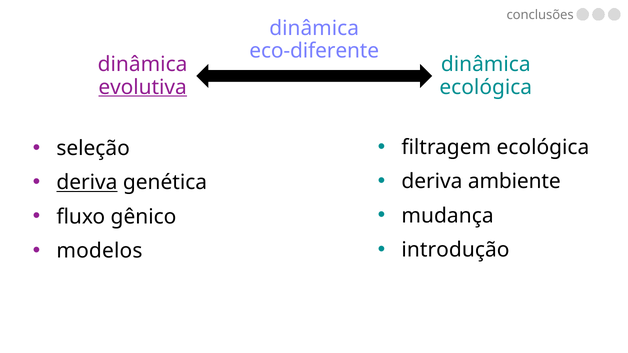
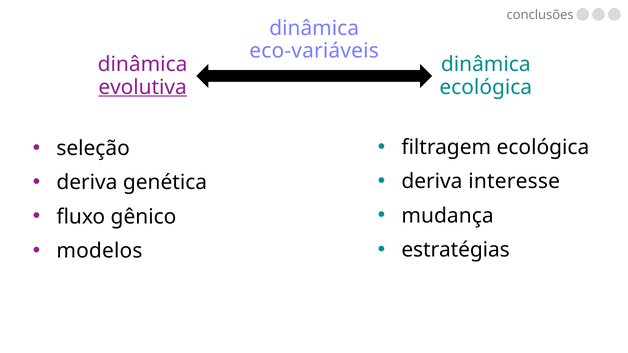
eco-diferente: eco-diferente -> eco-variáveis
ambiente: ambiente -> interesse
deriva at (87, 183) underline: present -> none
introdução: introdução -> estratégias
